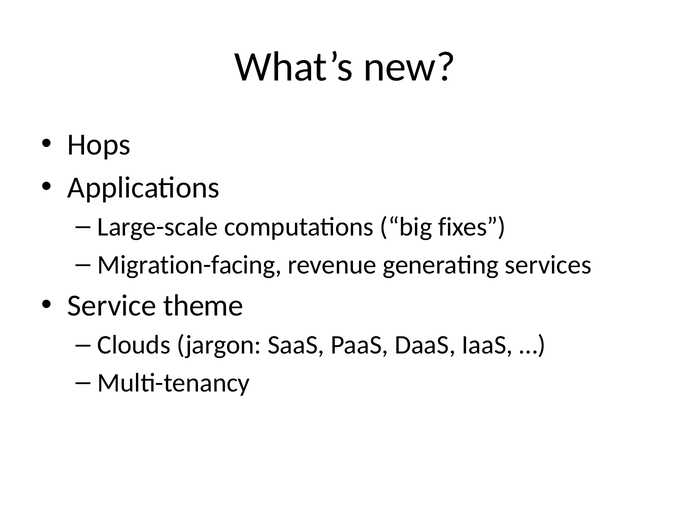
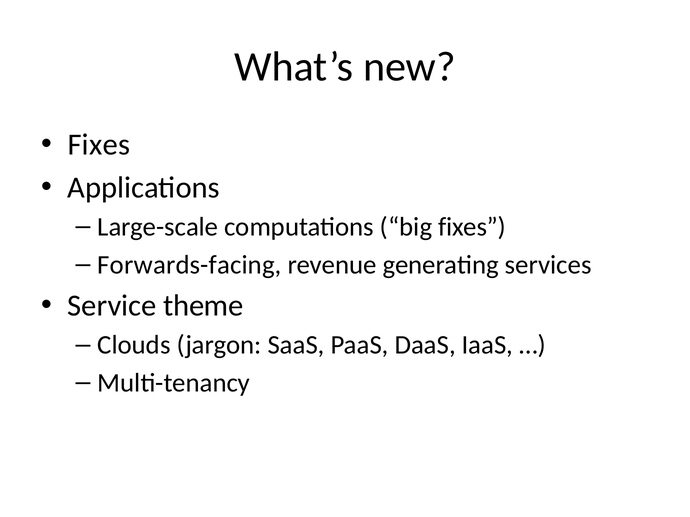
Hops at (99, 145): Hops -> Fixes
Migration-facing: Migration-facing -> Forwards-facing
